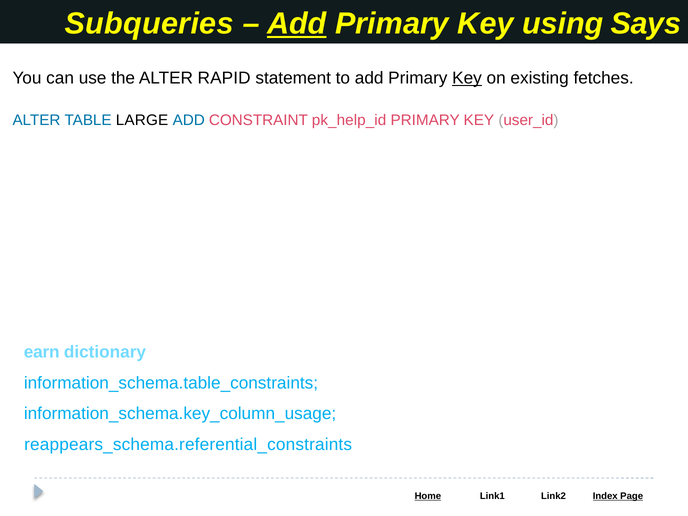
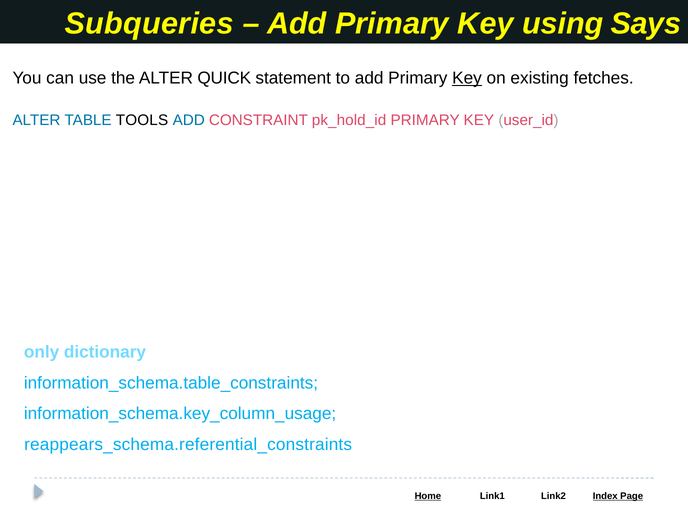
Add at (297, 24) underline: present -> none
RAPID: RAPID -> QUICK
LARGE: LARGE -> TOOLS
pk_help_id: pk_help_id -> pk_hold_id
earn: earn -> only
